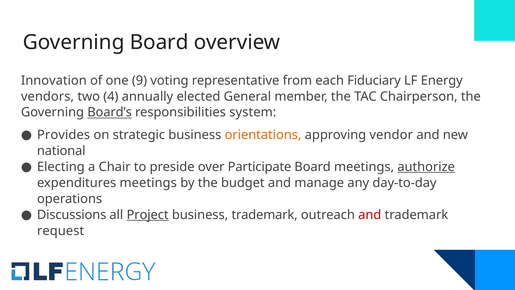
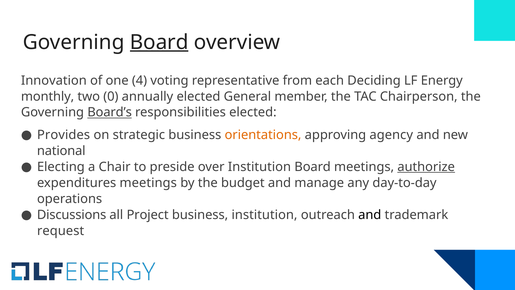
Board at (159, 42) underline: none -> present
9: 9 -> 4
Fiduciary: Fiduciary -> Deciding
vendors: vendors -> monthly
4: 4 -> 0
responsibilities system: system -> elected
vendor: vendor -> agency
over Participate: Participate -> Institution
Project underline: present -> none
business trademark: trademark -> institution
and at (370, 215) colour: red -> black
